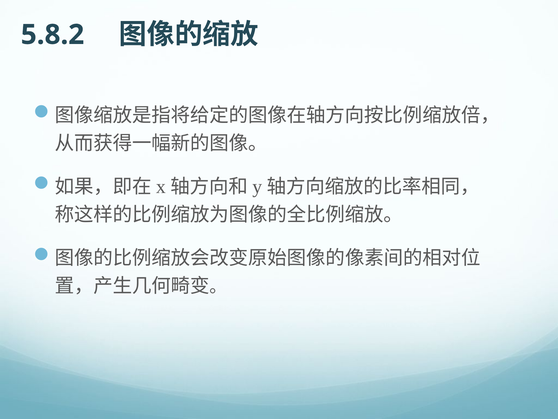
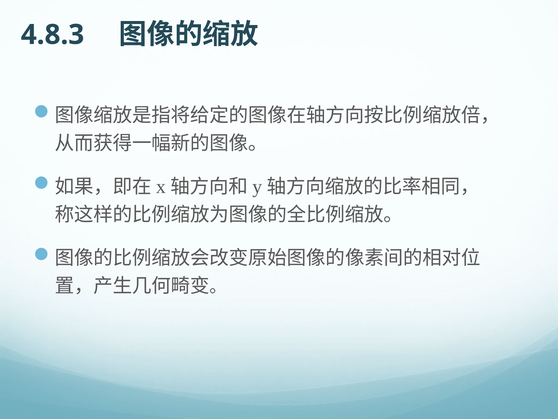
5.8.2: 5.8.2 -> 4.8.3
